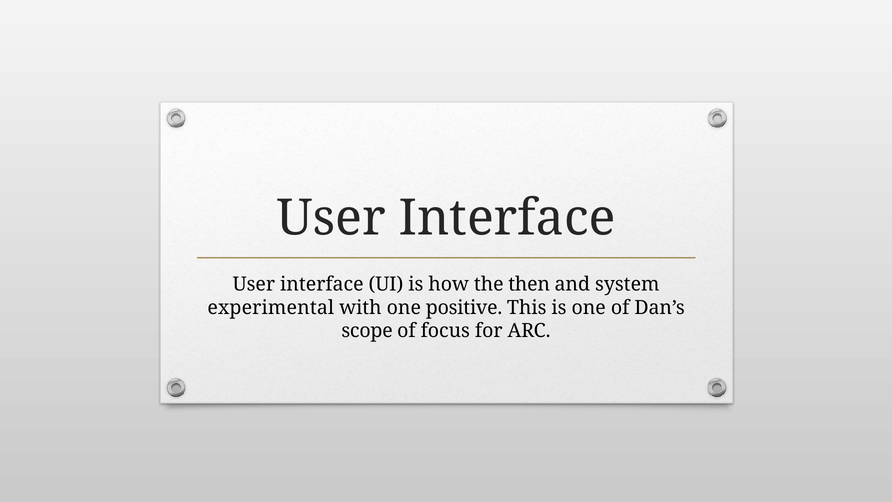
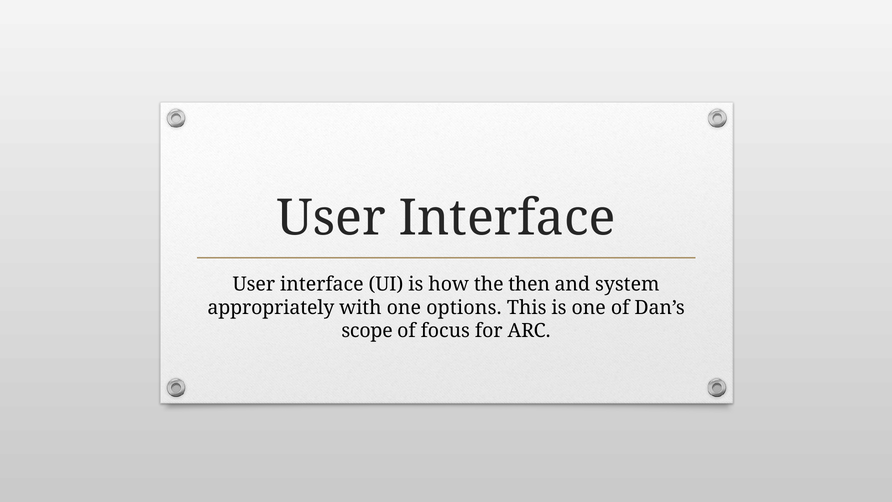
experimental: experimental -> appropriately
positive: positive -> options
